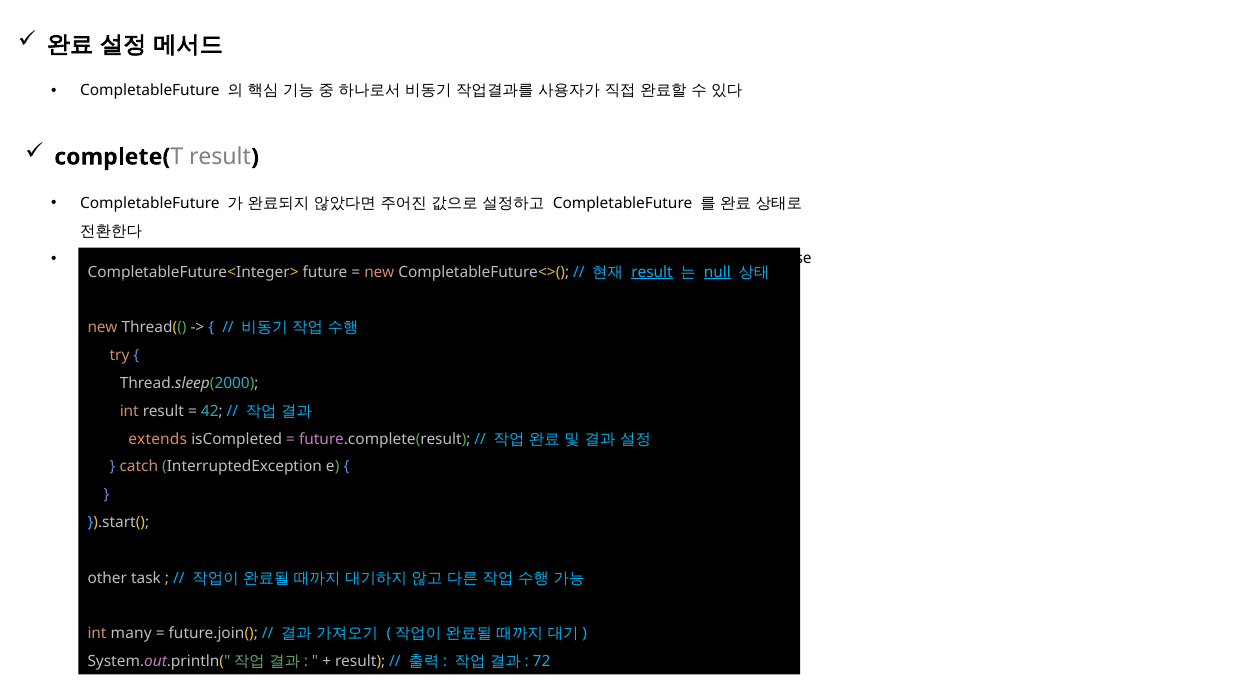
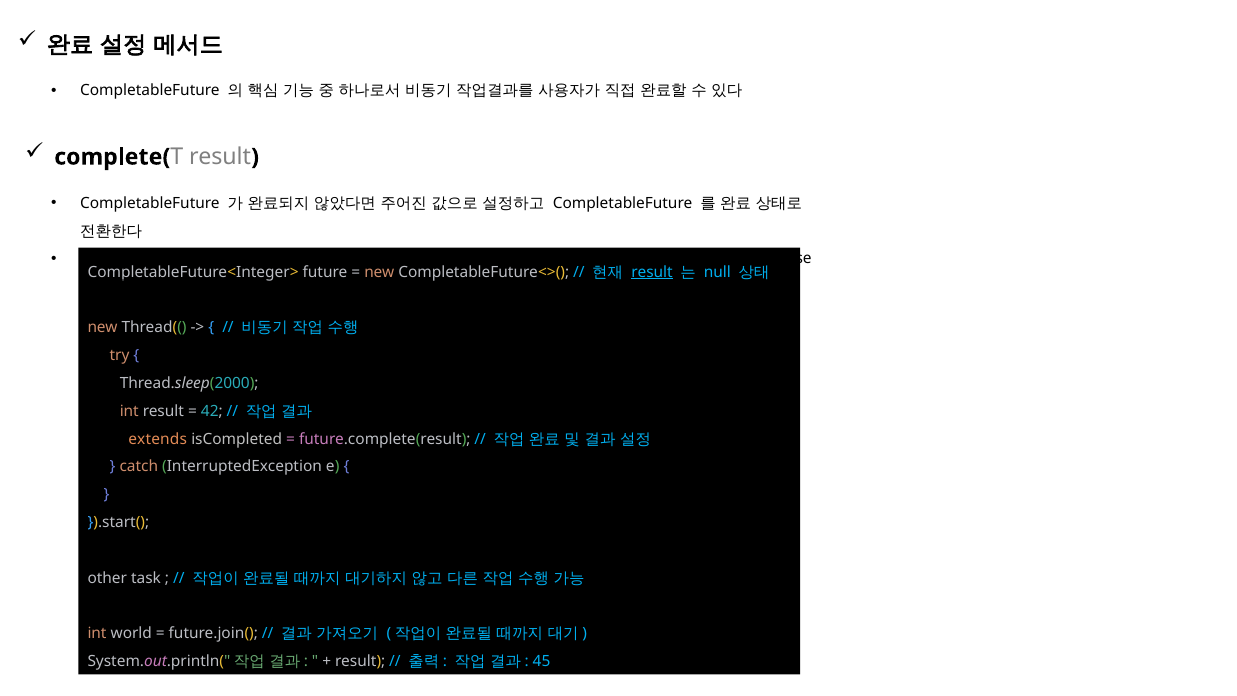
null underline: present -> none
many: many -> world
72: 72 -> 45
